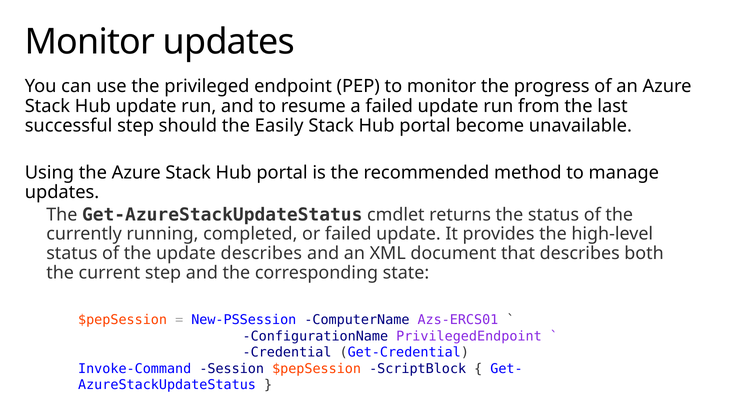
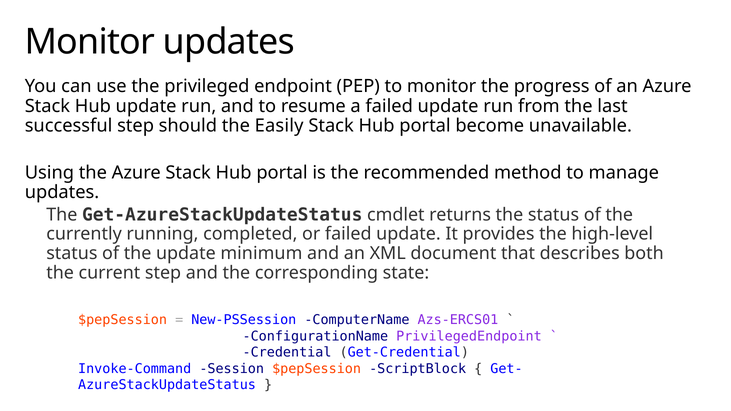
update describes: describes -> minimum
